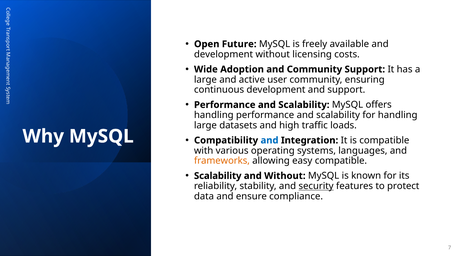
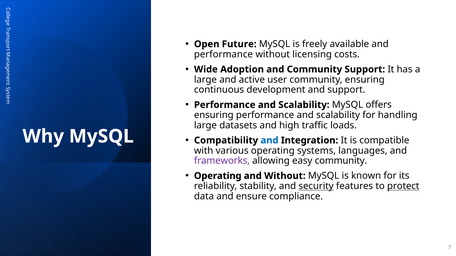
development at (224, 54): development -> performance
handling at (214, 115): handling -> ensuring
frameworks colour: orange -> purple
easy compatible: compatible -> community
Scalability at (218, 176): Scalability -> Operating
protect underline: none -> present
